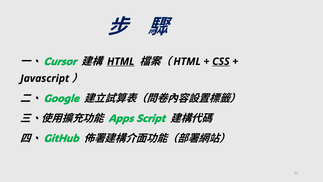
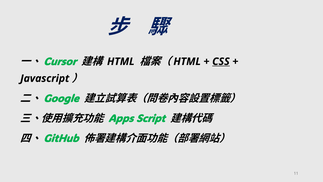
HTML at (121, 61) underline: present -> none
